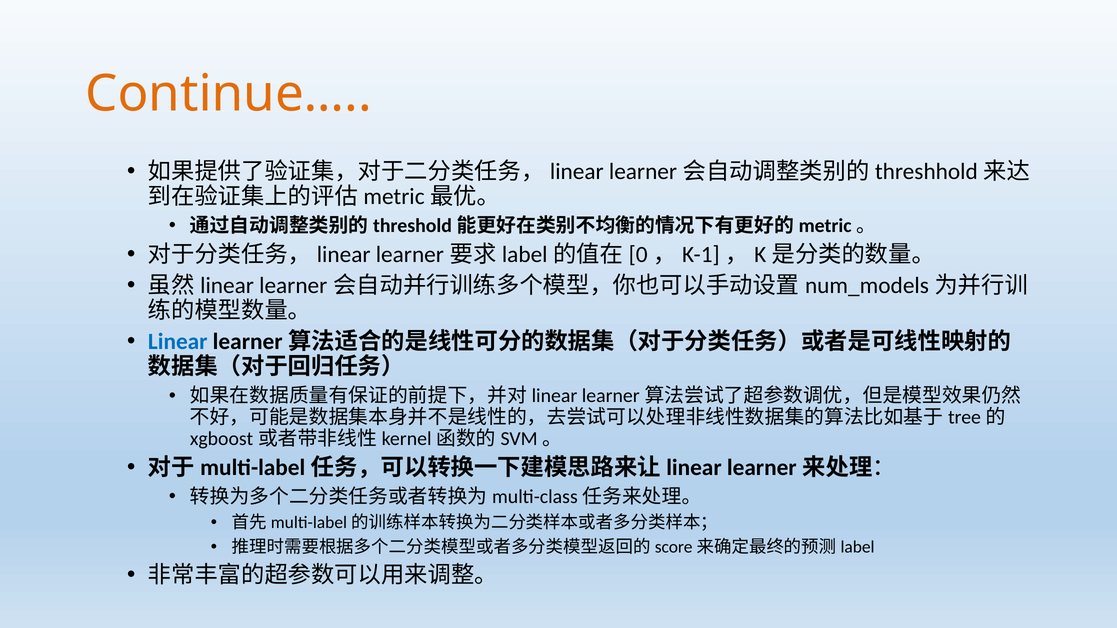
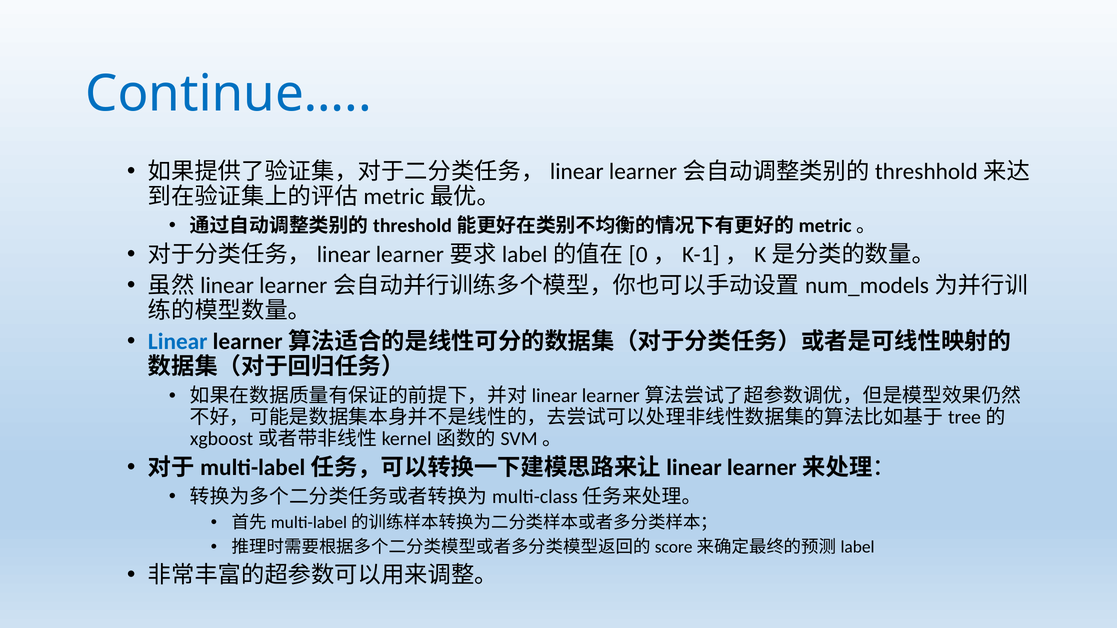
Continue… colour: orange -> blue
